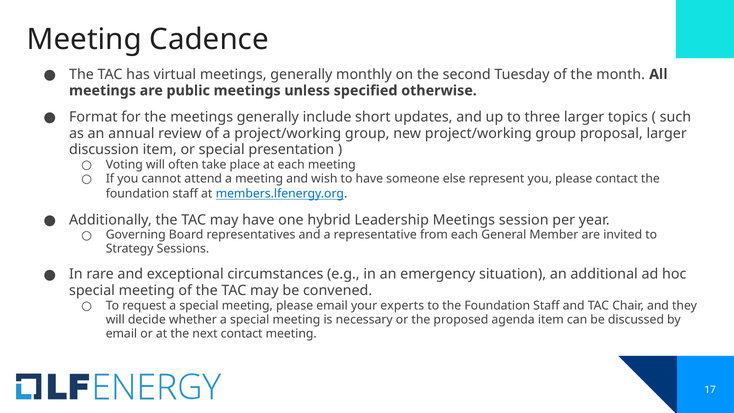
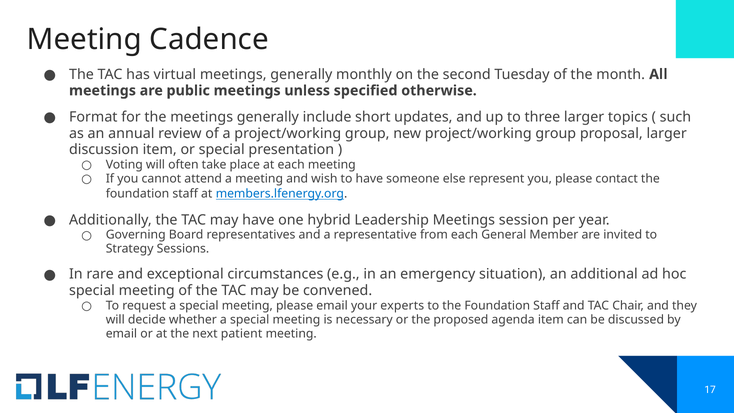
next contact: contact -> patient
